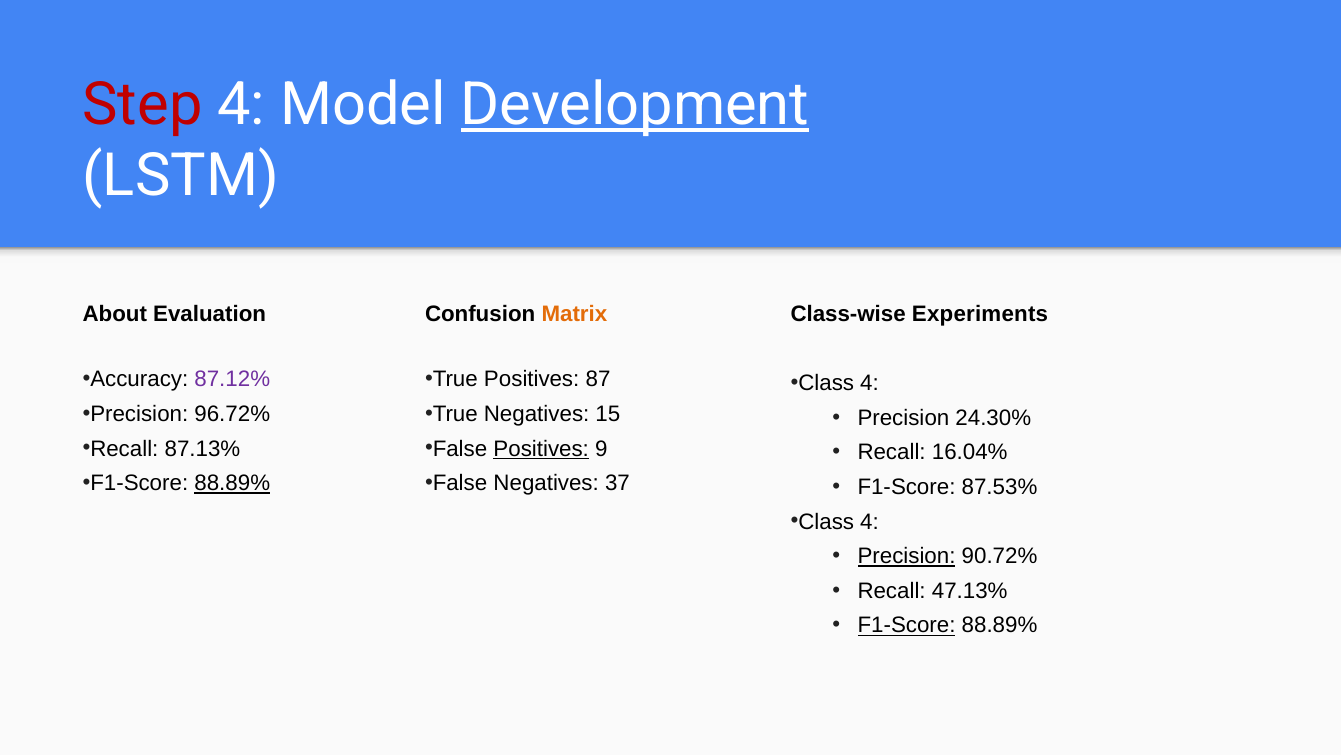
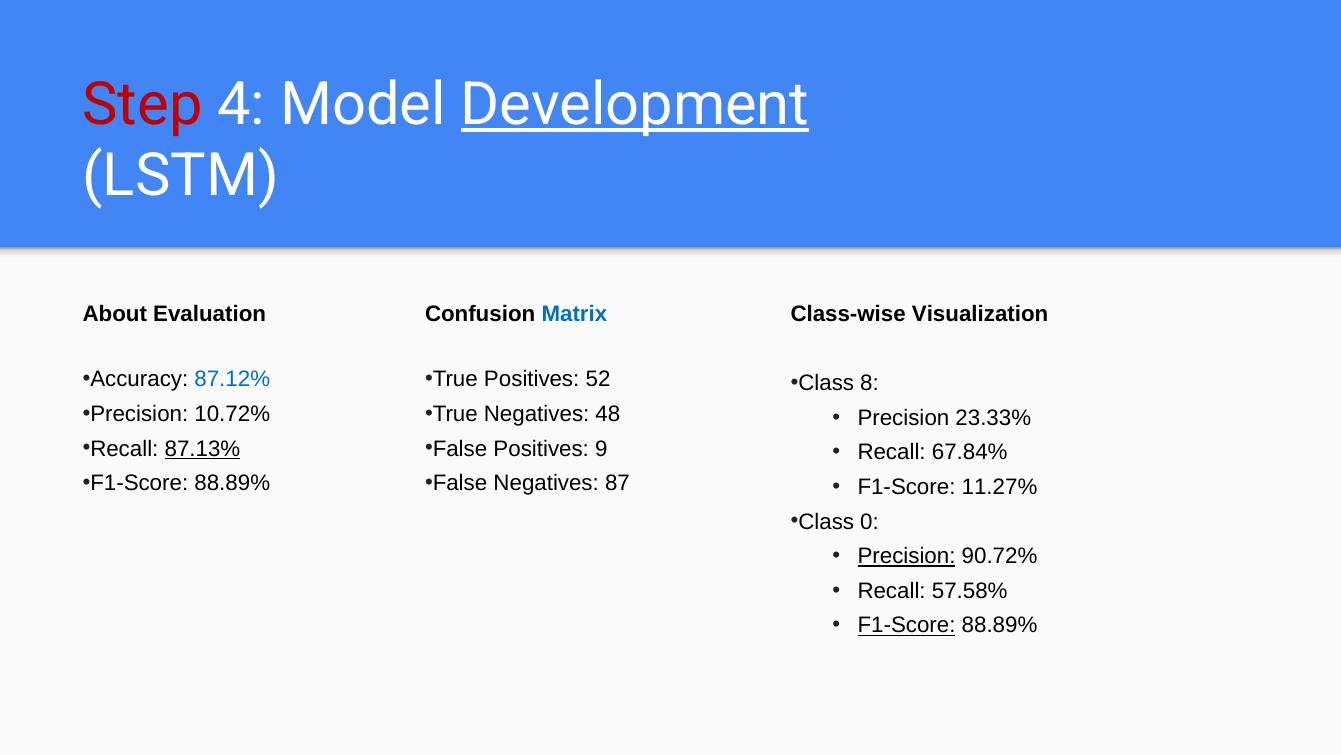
Matrix colour: orange -> blue
Experiments: Experiments -> Visualization
87: 87 -> 52
87.12% colour: purple -> blue
4 at (869, 383): 4 -> 8
96.72%: 96.72% -> 10.72%
15: 15 -> 48
24.30%: 24.30% -> 23.33%
87.13% underline: none -> present
Positives at (541, 448) underline: present -> none
16.04%: 16.04% -> 67.84%
37: 37 -> 87
88.89% at (232, 483) underline: present -> none
87.53%: 87.53% -> 11.27%
4 at (869, 521): 4 -> 0
47.13%: 47.13% -> 57.58%
